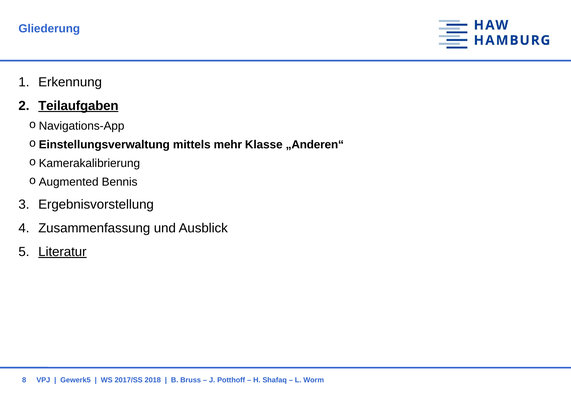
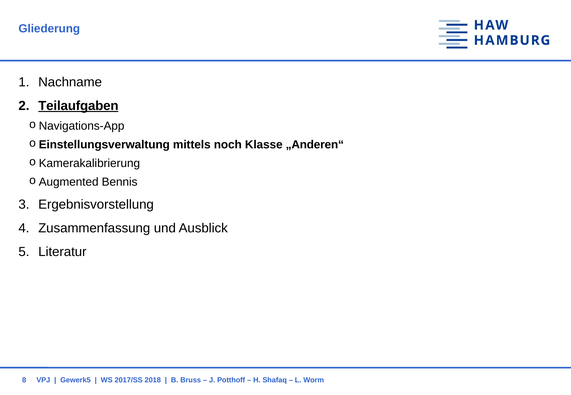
Erkennung: Erkennung -> Nachname
mehr: mehr -> noch
Literatur underline: present -> none
